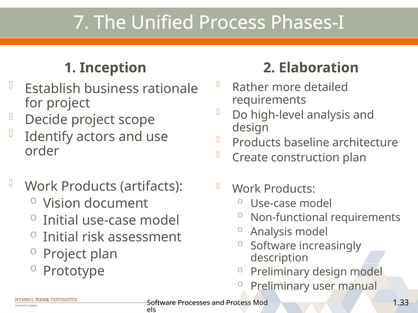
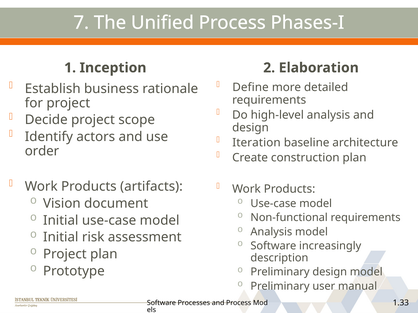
Rather: Rather -> Define
Products at (256, 143): Products -> Iteration
